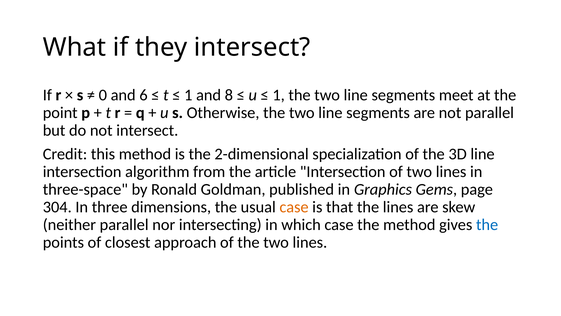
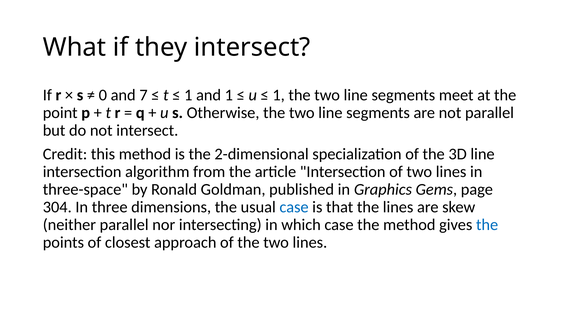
6: 6 -> 7
and 8: 8 -> 1
case at (294, 207) colour: orange -> blue
